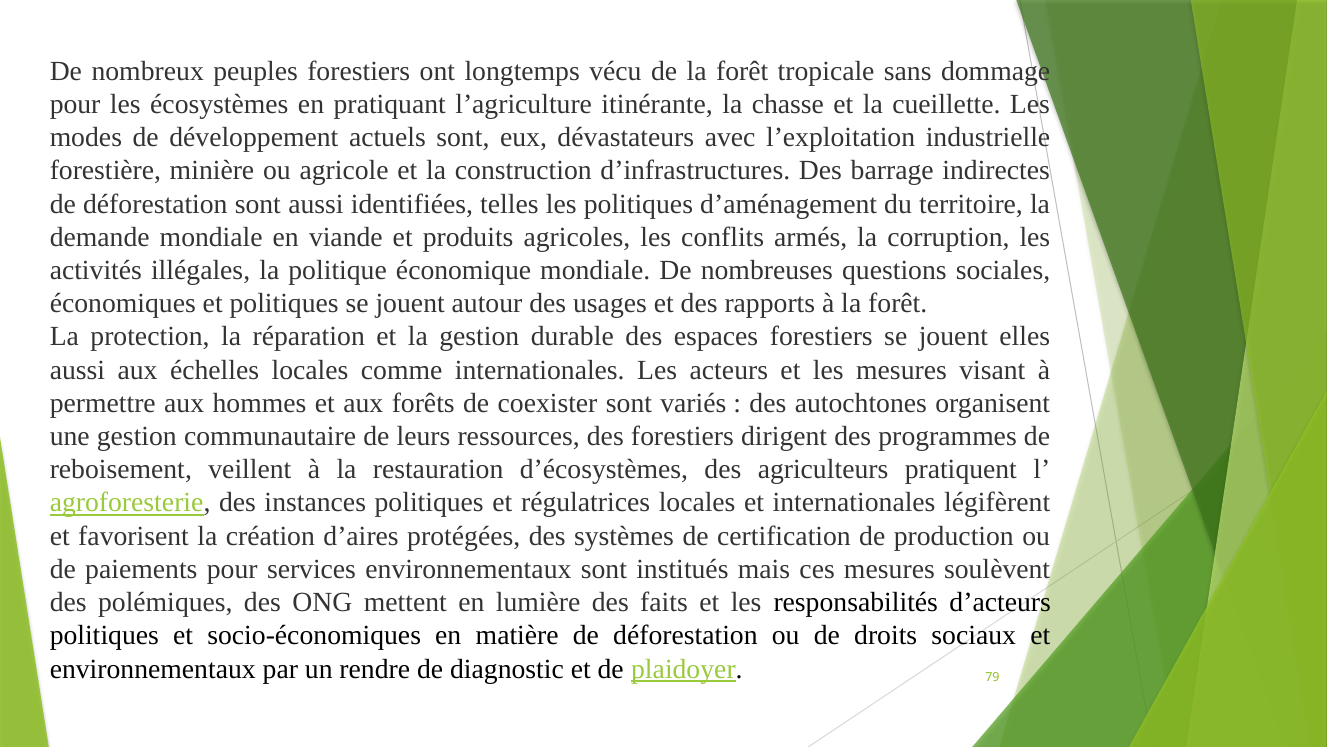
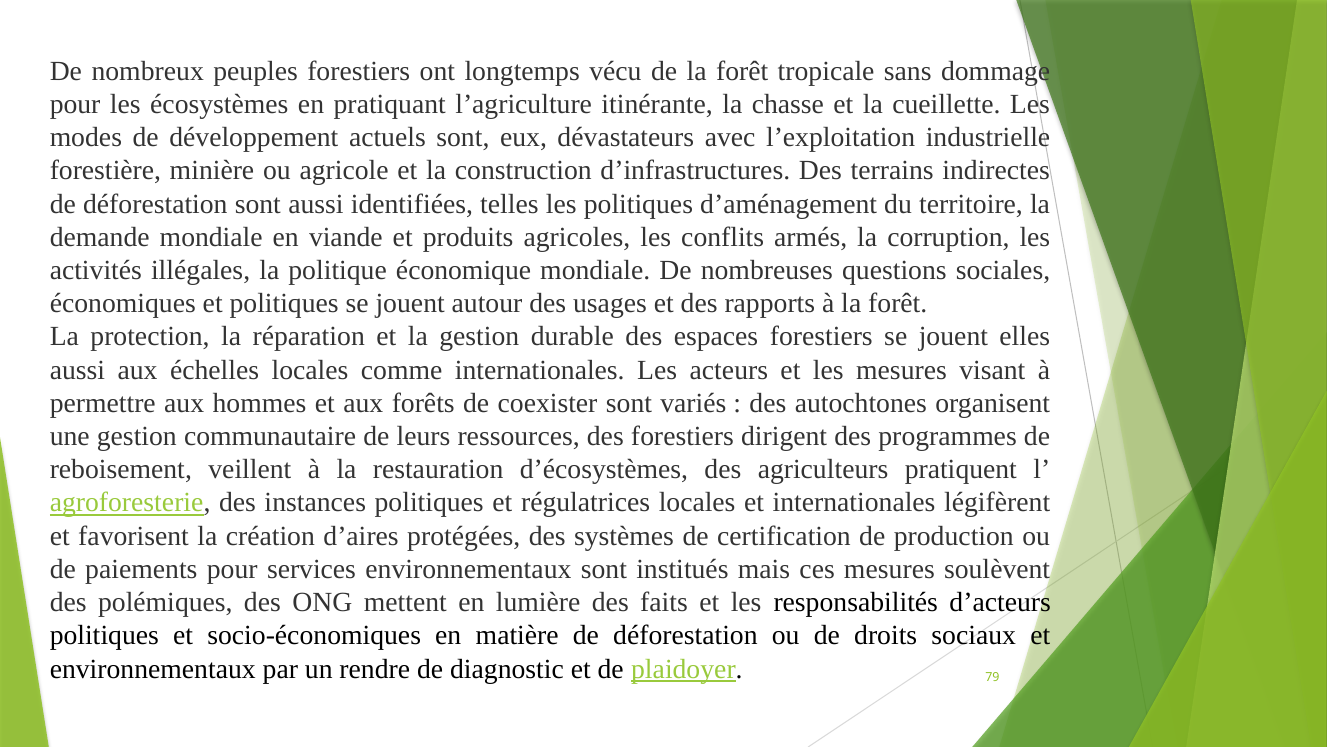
barrage: barrage -> terrains
